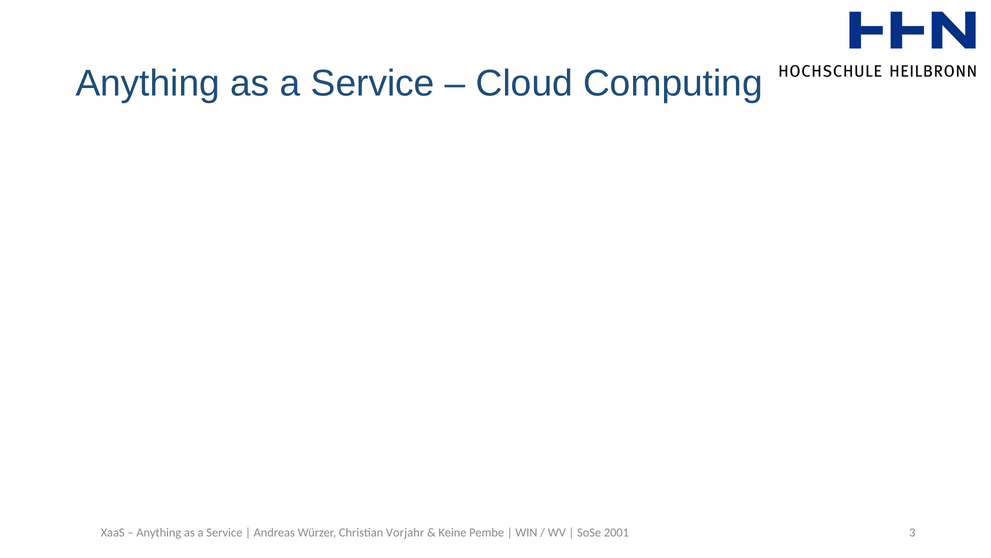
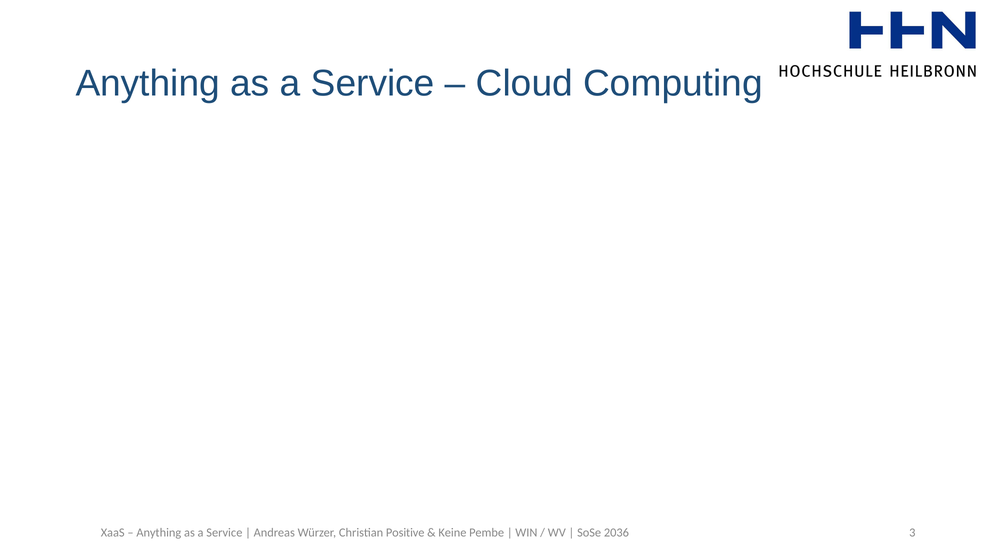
Vorjahr: Vorjahr -> Positive
2001: 2001 -> 2036
